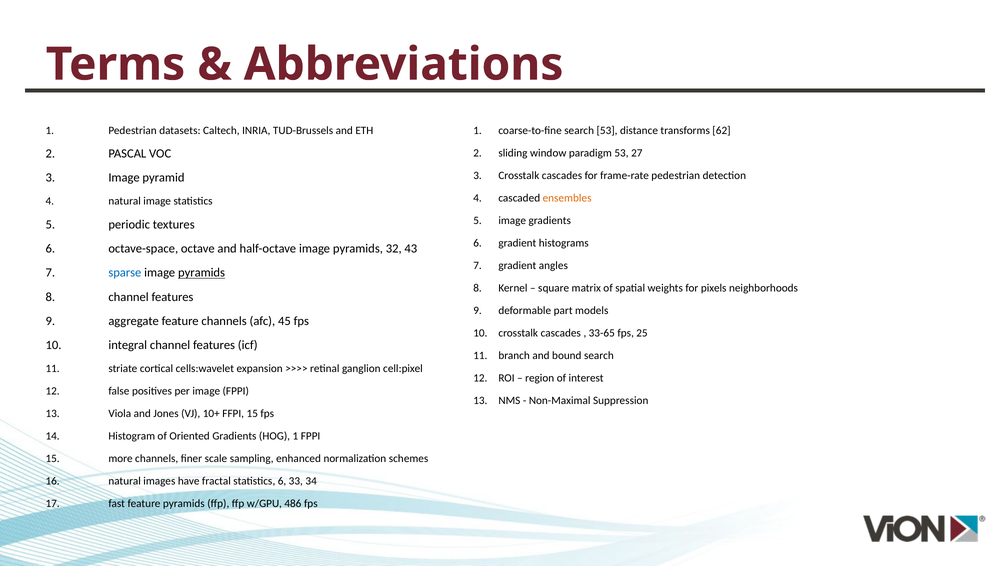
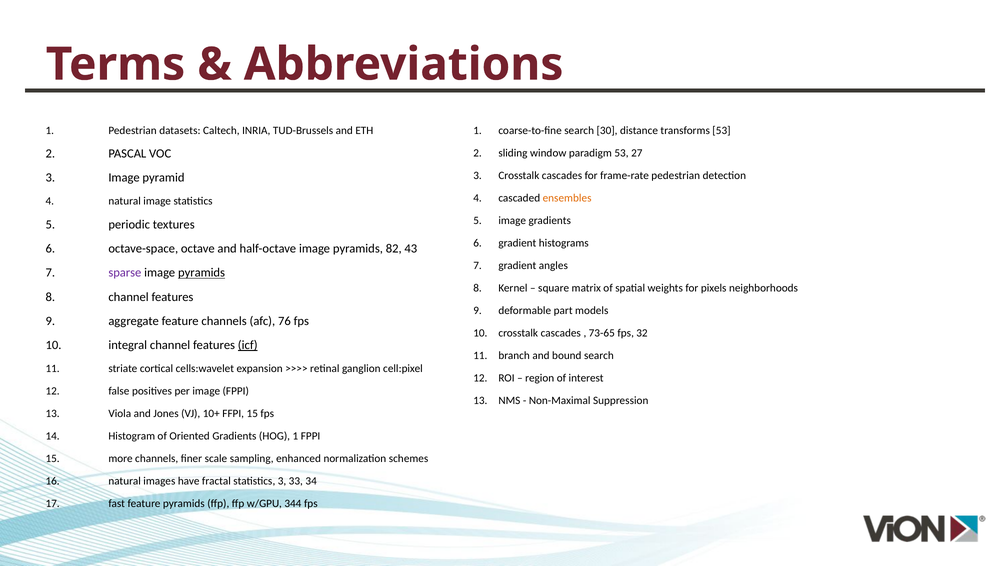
search 53: 53 -> 30
transforms 62: 62 -> 53
32: 32 -> 82
sparse colour: blue -> purple
45: 45 -> 76
33-65: 33-65 -> 73-65
25: 25 -> 32
icf underline: none -> present
statistics 6: 6 -> 3
486: 486 -> 344
